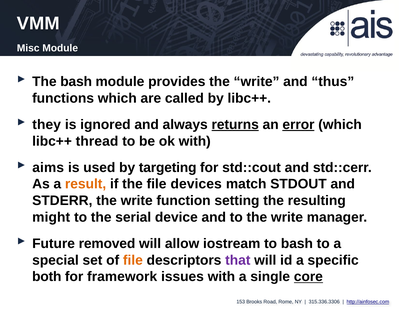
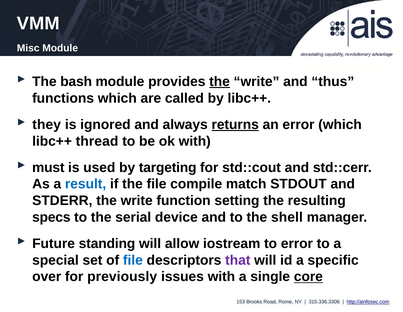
the at (220, 81) underline: none -> present
error at (298, 124) underline: present -> none
aims: aims -> must
result colour: orange -> blue
devices: devices -> compile
might: might -> specs
to the write: write -> shell
removed: removed -> standing
to bash: bash -> error
file at (133, 260) colour: orange -> blue
both: both -> over
framework: framework -> previously
